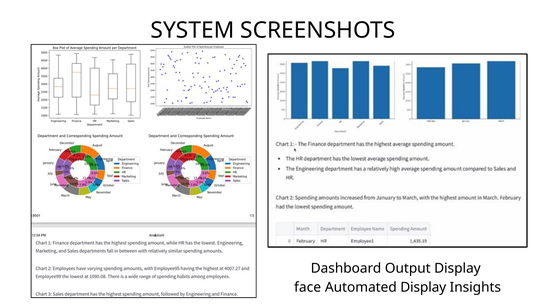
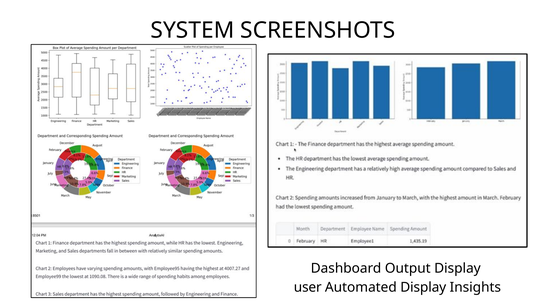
face: face -> user
